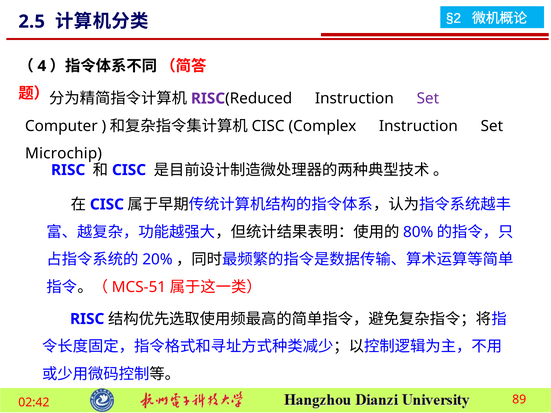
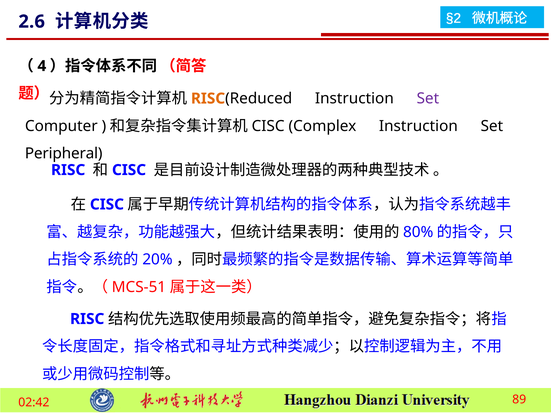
2.5: 2.5 -> 2.6
RISC at (208, 99) colour: purple -> orange
Microchip: Microchip -> Peripheral
